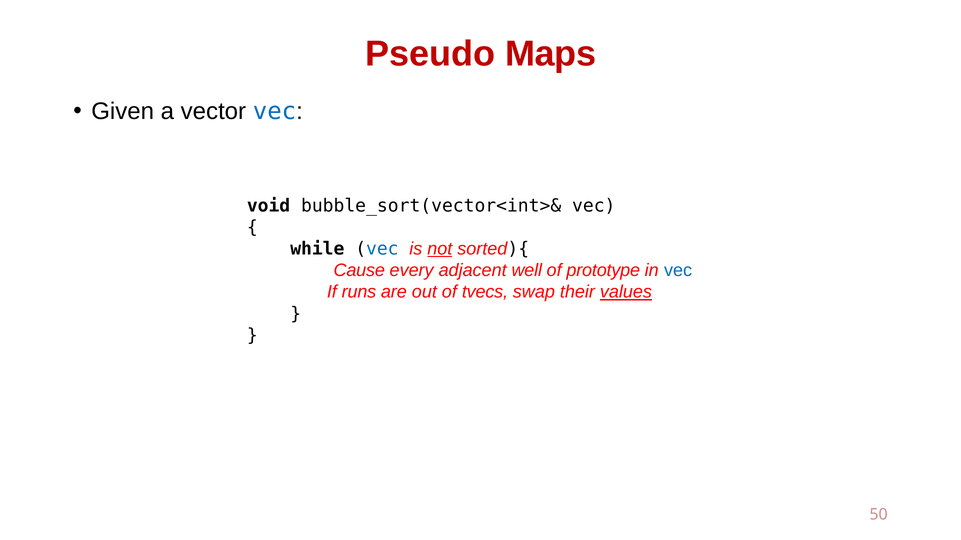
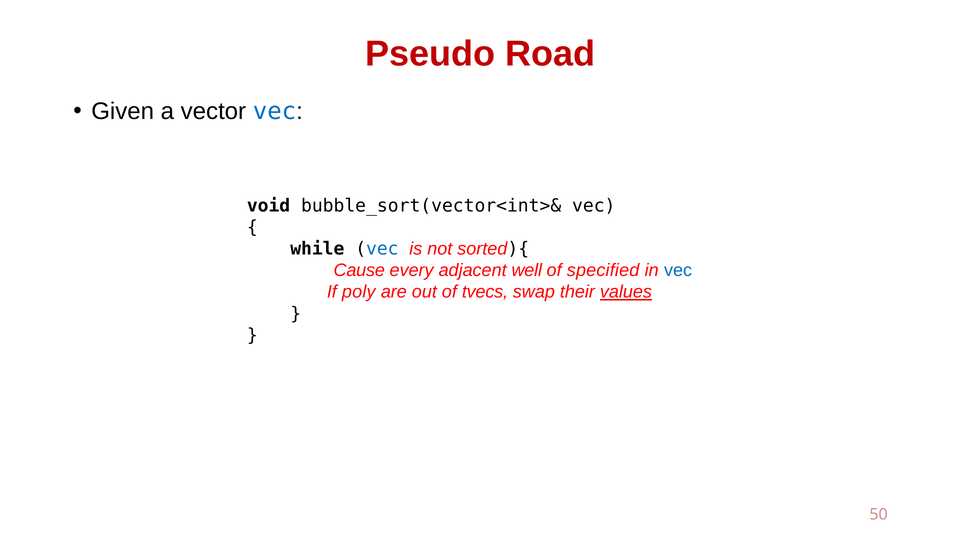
Maps: Maps -> Road
not underline: present -> none
prototype: prototype -> specified
runs: runs -> poly
